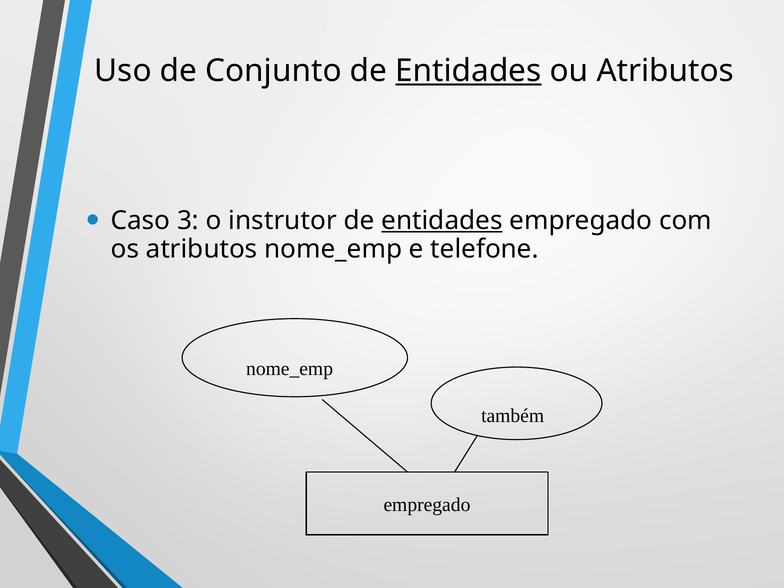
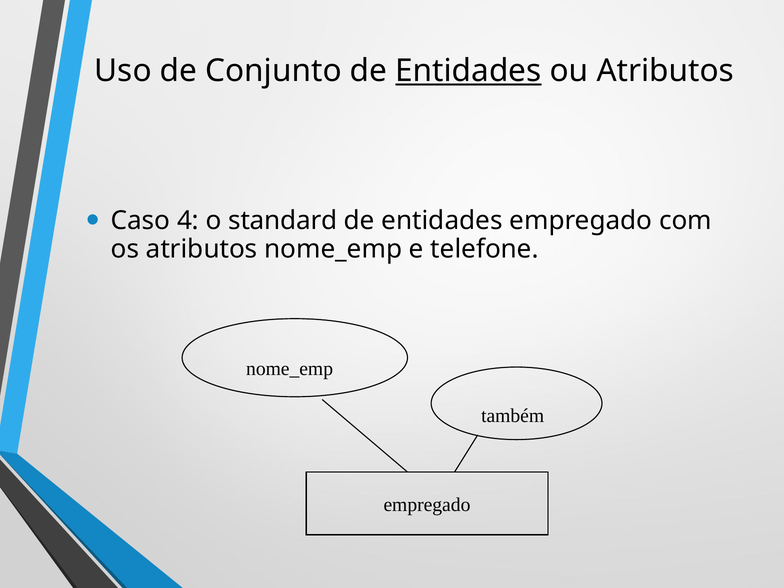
3: 3 -> 4
instrutor: instrutor -> standard
entidades at (442, 221) underline: present -> none
